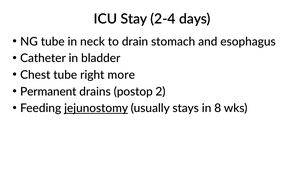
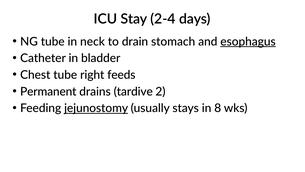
esophagus underline: none -> present
more: more -> feeds
postop: postop -> tardive
